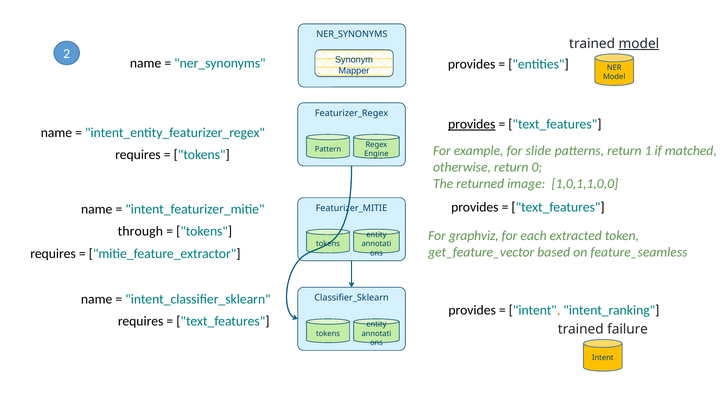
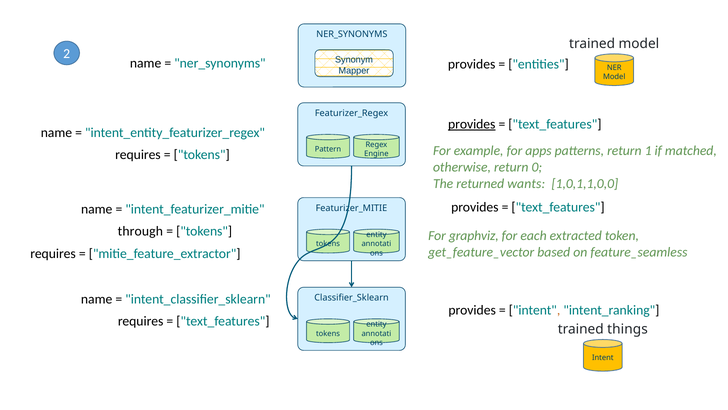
model at (639, 44) underline: present -> none
slide: slide -> apps
image: image -> wants
failure: failure -> things
